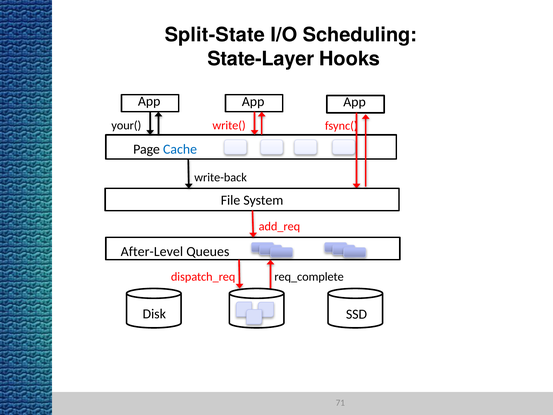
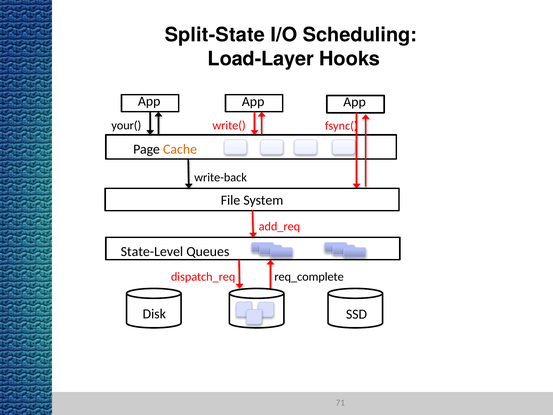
State-Layer: State-Layer -> Load-Layer
Cache colour: blue -> orange
After-Level: After-Level -> State-Level
